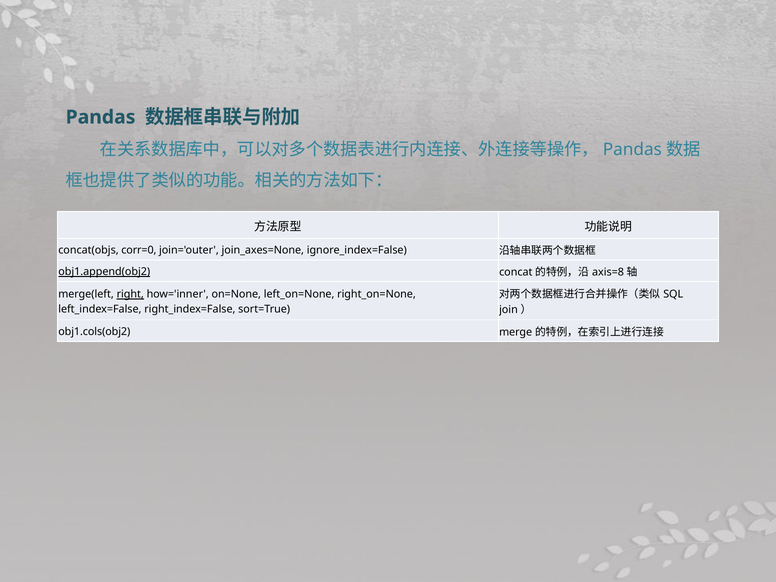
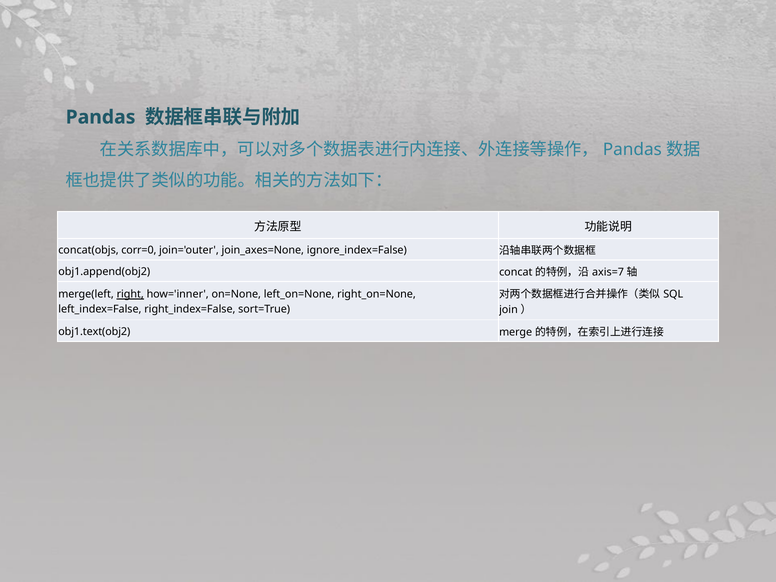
obj1.append(obj2 underline: present -> none
axis=8: axis=8 -> axis=7
obj1.cols(obj2: obj1.cols(obj2 -> obj1.text(obj2
